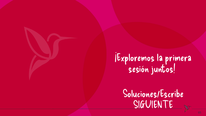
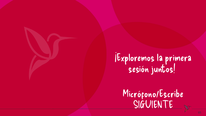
Soluciones/Escribe: Soluciones/Escribe -> Micrófono/Escribe
